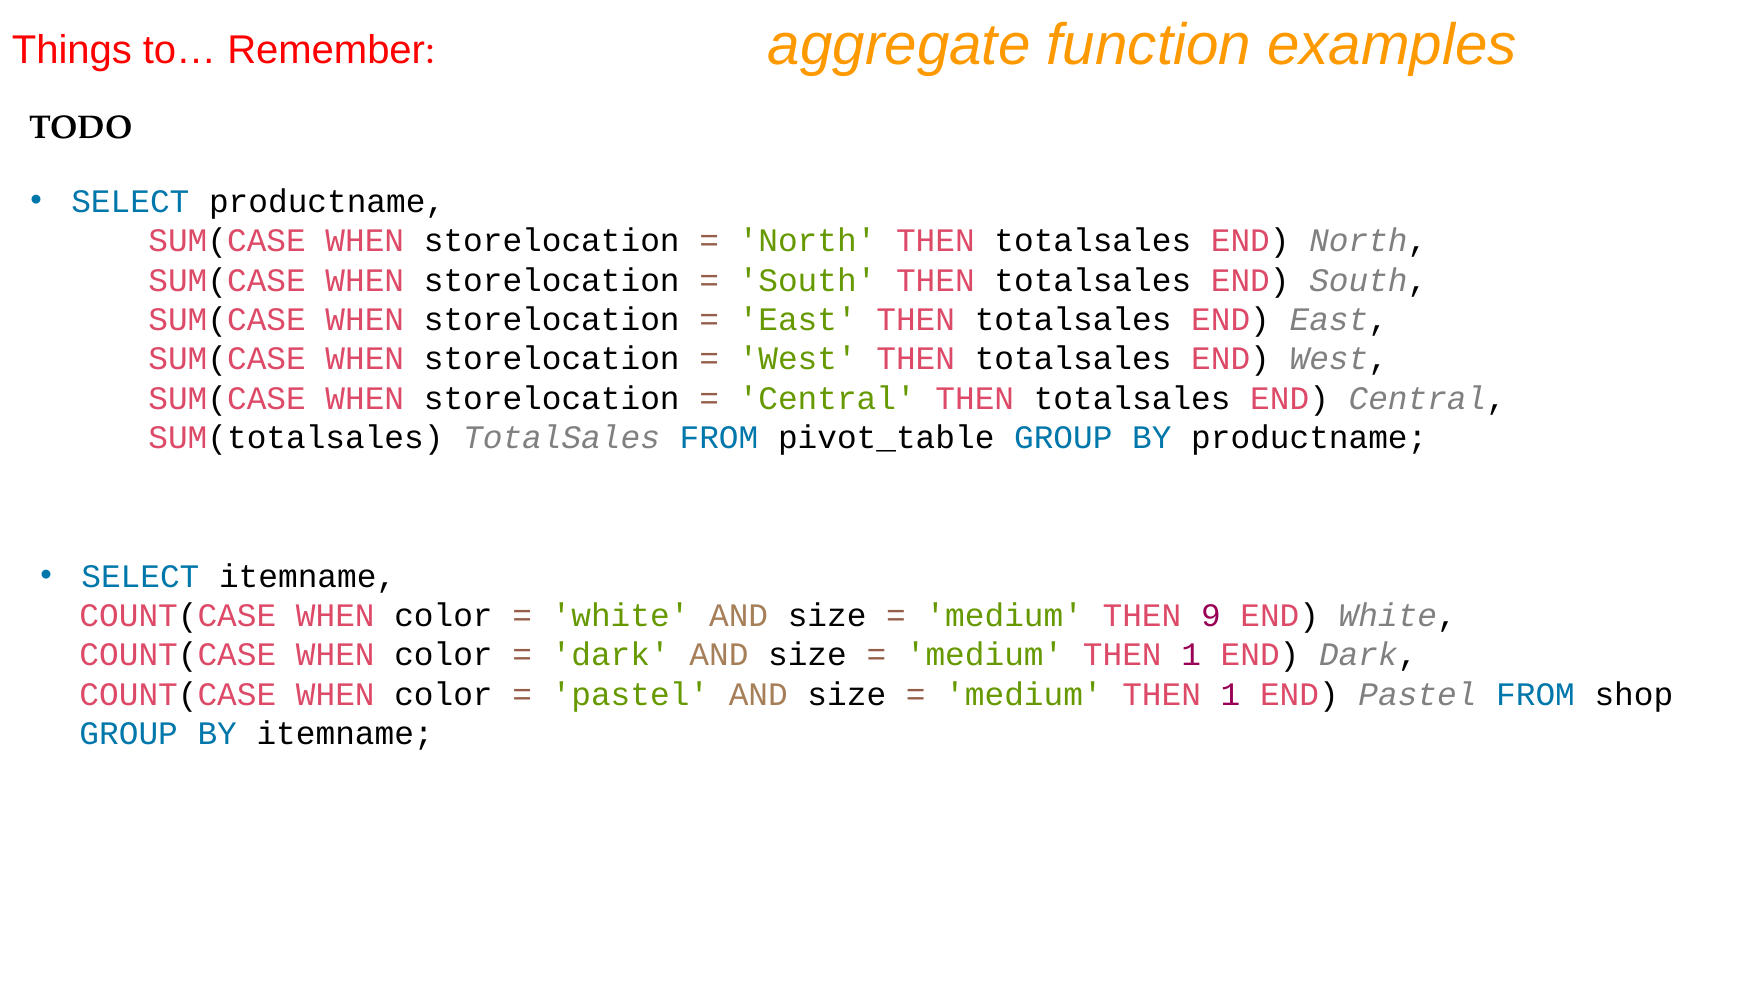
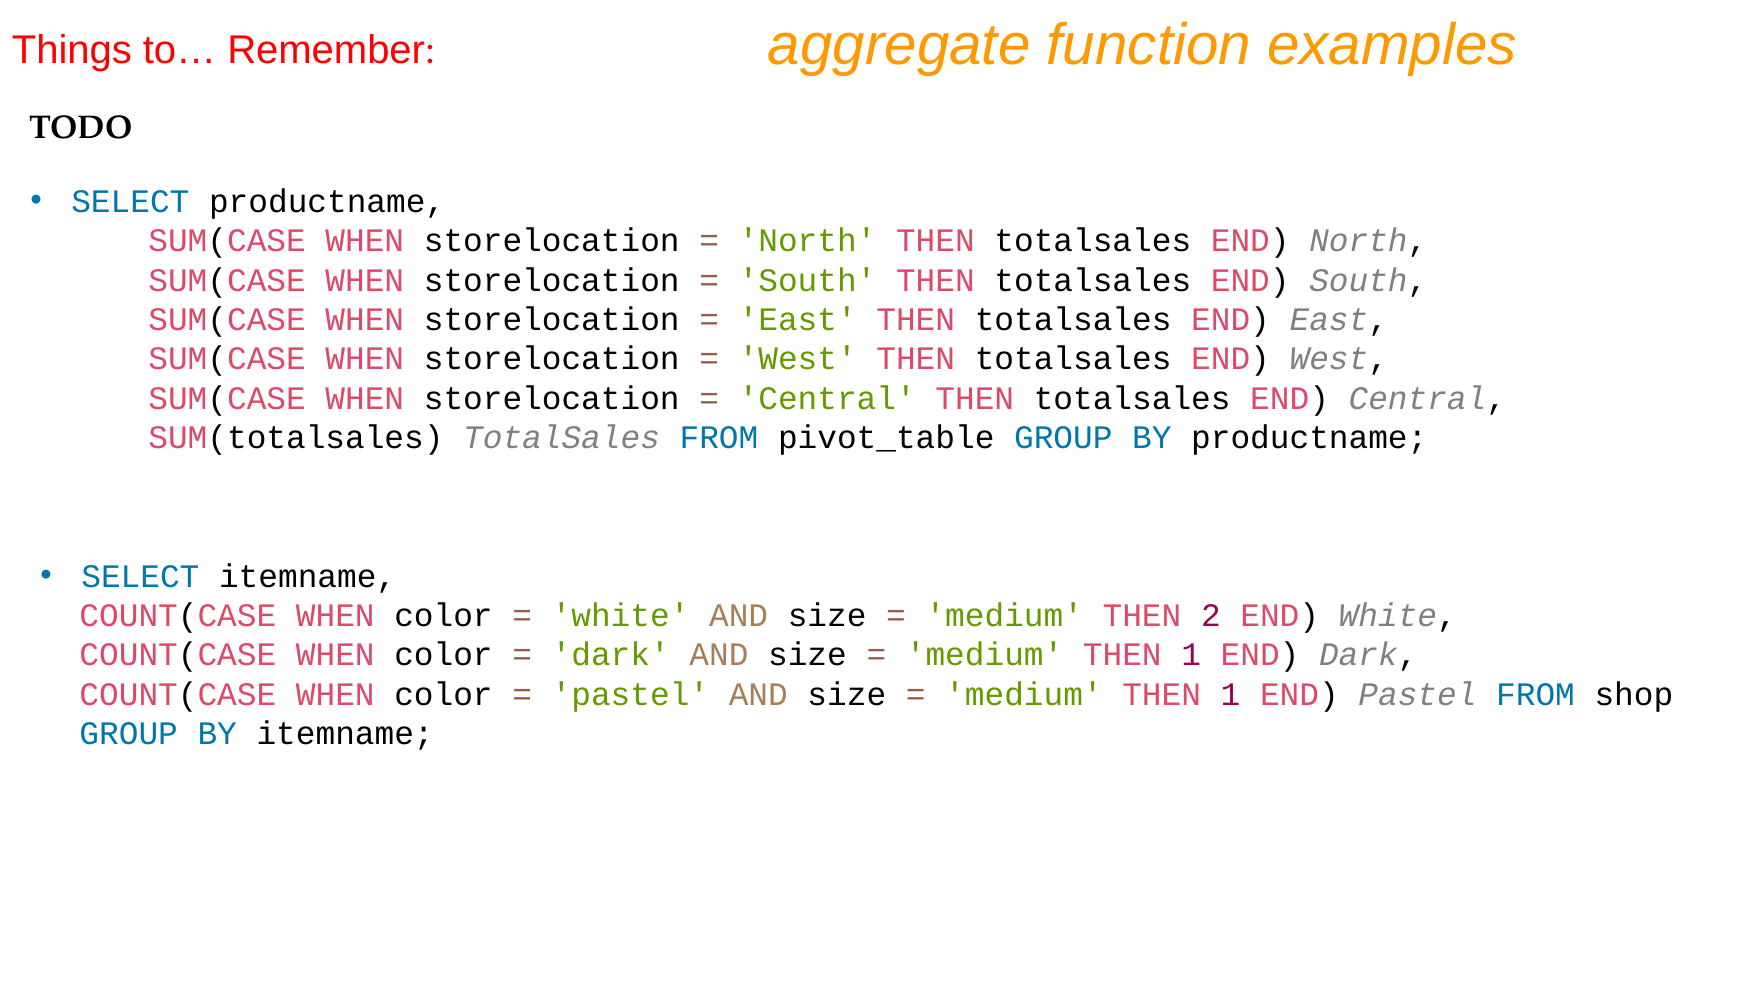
9: 9 -> 2
